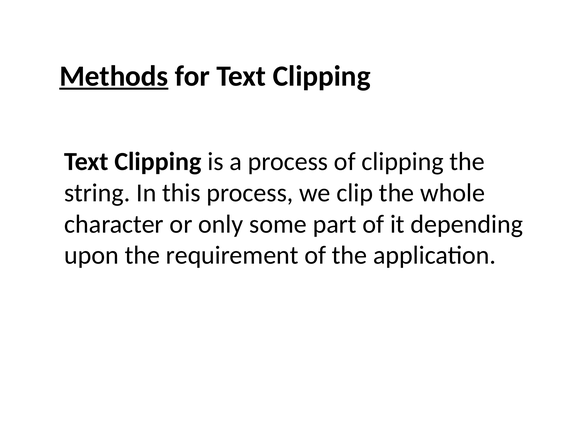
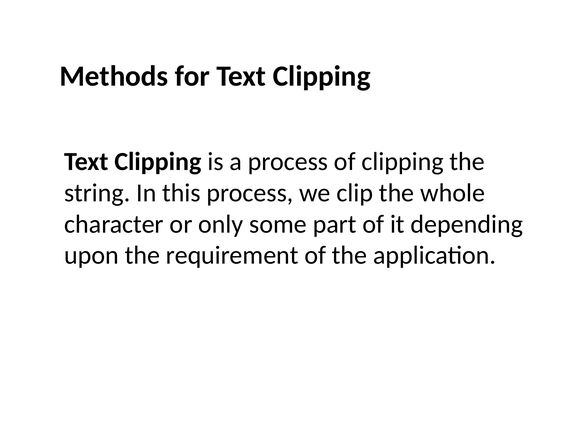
Methods underline: present -> none
